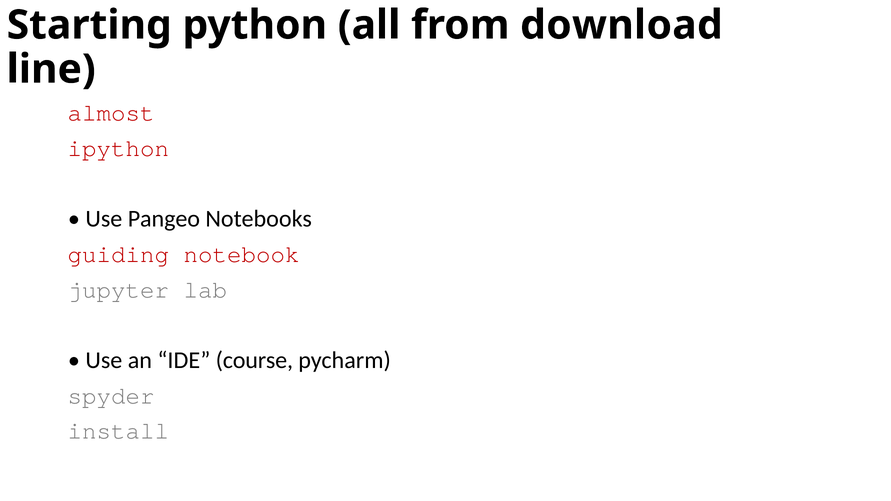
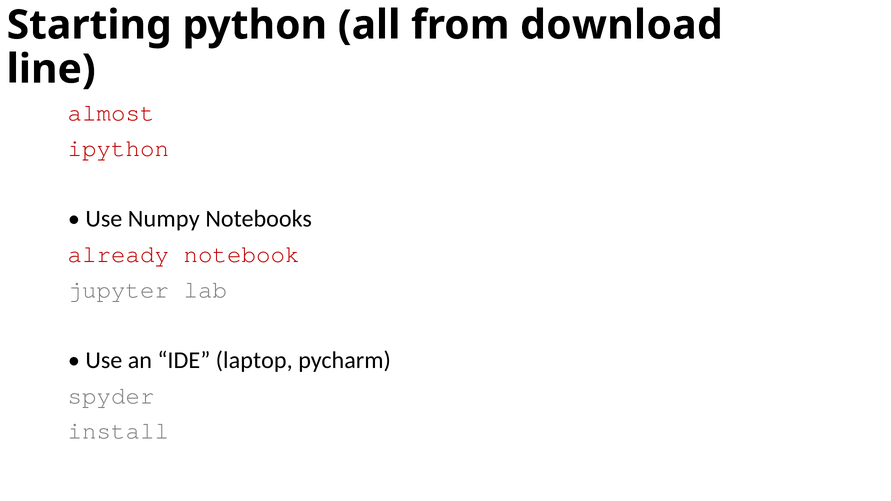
Pangeo: Pangeo -> Numpy
guiding: guiding -> already
course: course -> laptop
